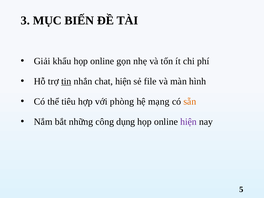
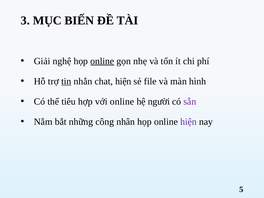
khẩu: khẩu -> nghệ
online at (102, 61) underline: none -> present
với phòng: phòng -> online
mạng: mạng -> người
sẵn colour: orange -> purple
dụng: dụng -> nhân
